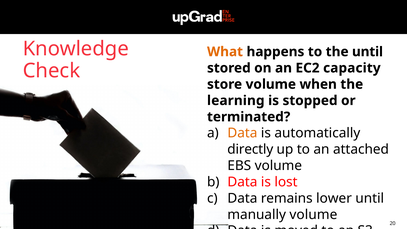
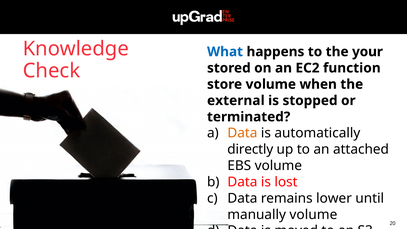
What colour: orange -> blue
the until: until -> your
capacity: capacity -> function
learning: learning -> external
